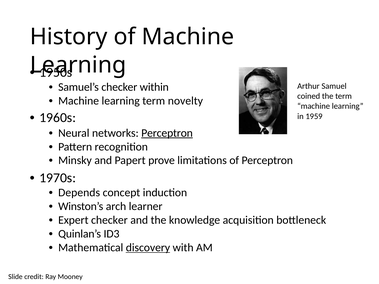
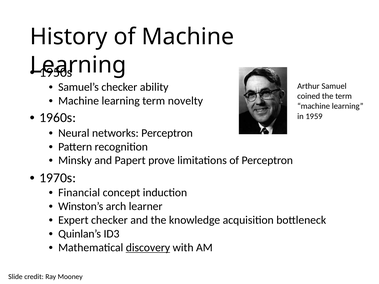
within: within -> ability
Perceptron at (167, 133) underline: present -> none
Depends: Depends -> Financial
